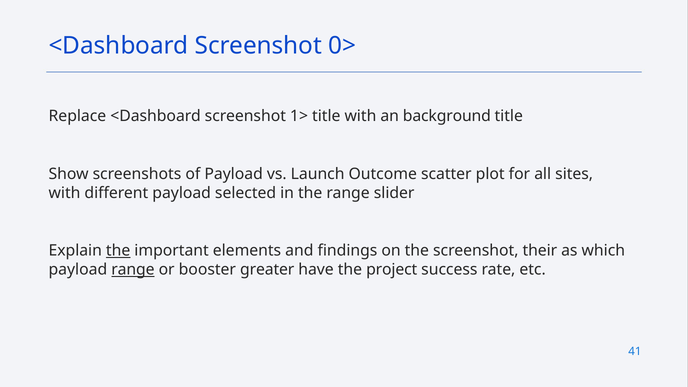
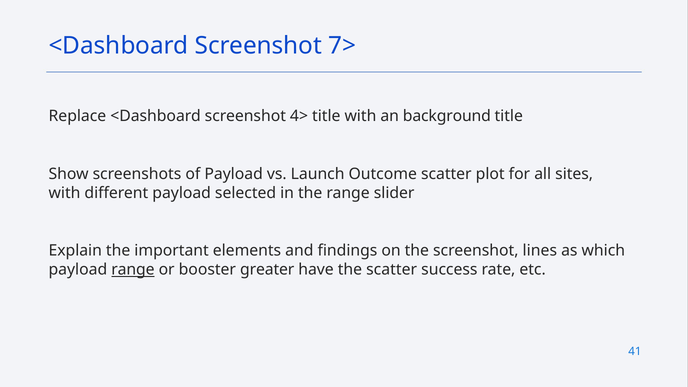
0>: 0> -> 7>
1>: 1> -> 4>
the at (118, 251) underline: present -> none
their: their -> lines
the project: project -> scatter
